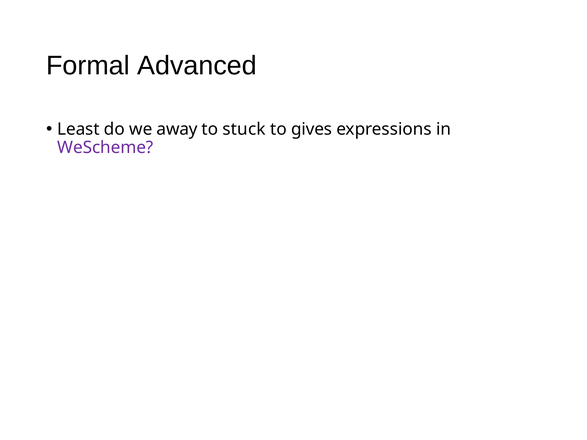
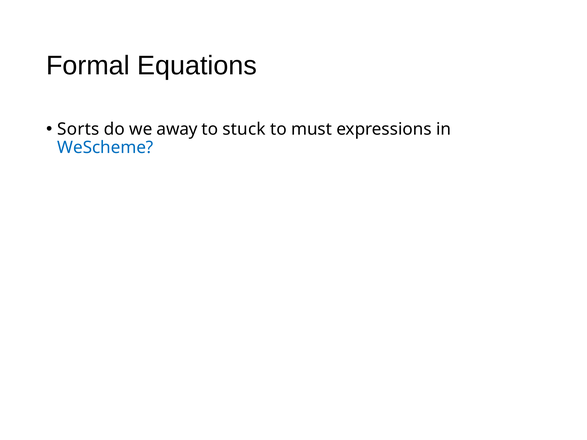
Advanced: Advanced -> Equations
Least: Least -> Sorts
gives: gives -> must
WeScheme colour: purple -> blue
